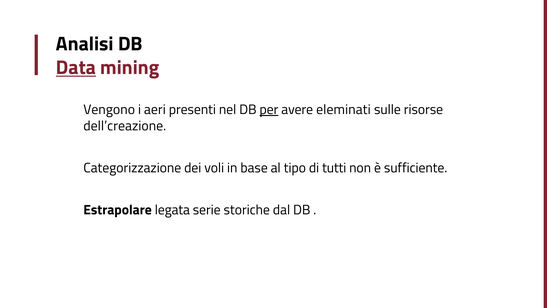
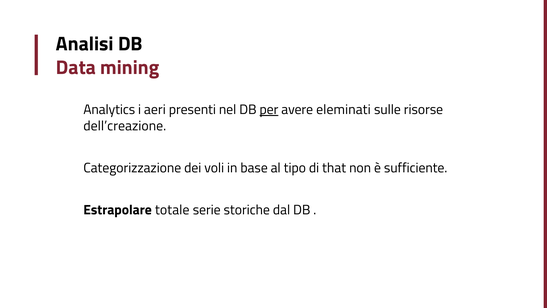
Data underline: present -> none
Vengono: Vengono -> Analytics
tutti: tutti -> that
legata: legata -> totale
